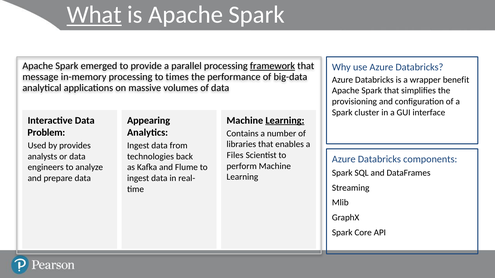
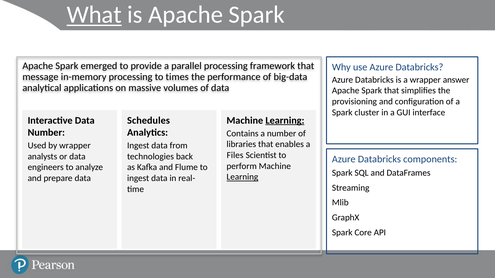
framework underline: present -> none
benefit: benefit -> answer
Appearing: Appearing -> Schedules
Problem at (46, 133): Problem -> Number
by provides: provides -> wrapper
Learning at (242, 177) underline: none -> present
